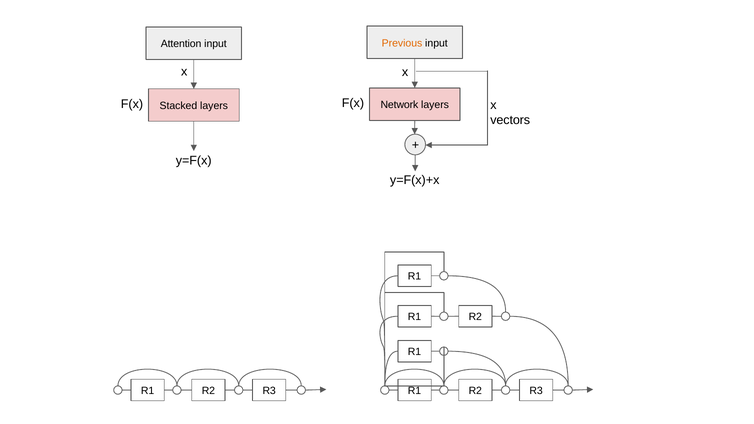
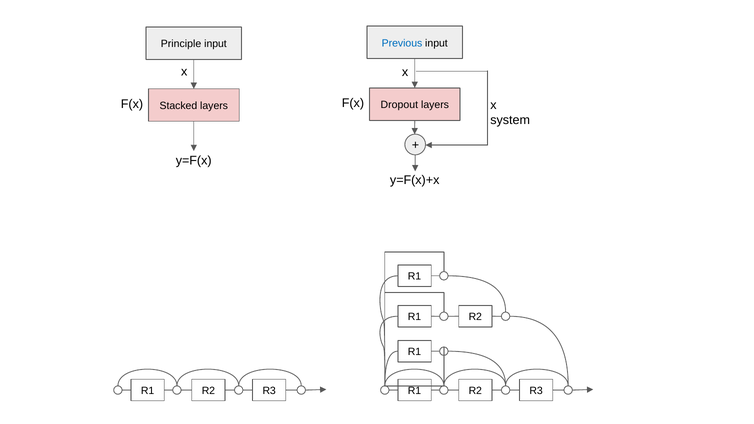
Previous colour: orange -> blue
Attention: Attention -> Principle
Network: Network -> Dropout
vectors: vectors -> system
